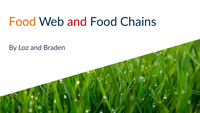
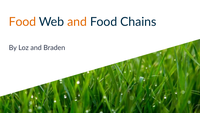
and at (77, 22) colour: red -> orange
